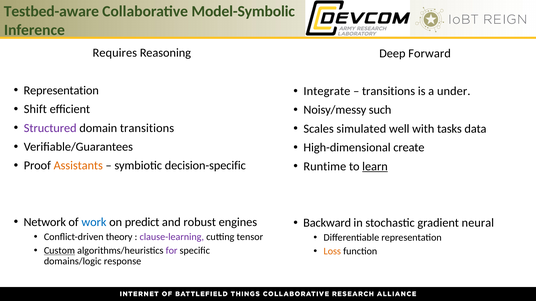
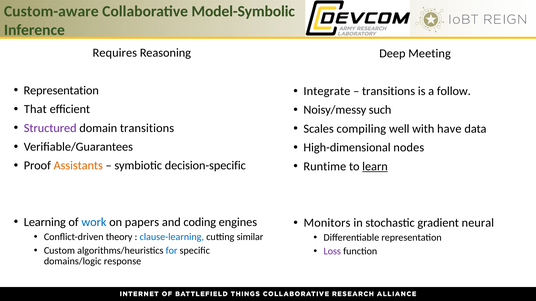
Testbed-aware: Testbed-aware -> Custom-aware
Forward: Forward -> Meeting
under: under -> follow
Shift: Shift -> That
simulated: simulated -> compiling
tasks: tasks -> have
create: create -> nodes
Network: Network -> Learning
predict: predict -> papers
robust: robust -> coding
Backward: Backward -> Monitors
clause-learning colour: purple -> blue
tensor: tensor -> similar
Custom underline: present -> none
for colour: purple -> blue
Loss colour: orange -> purple
